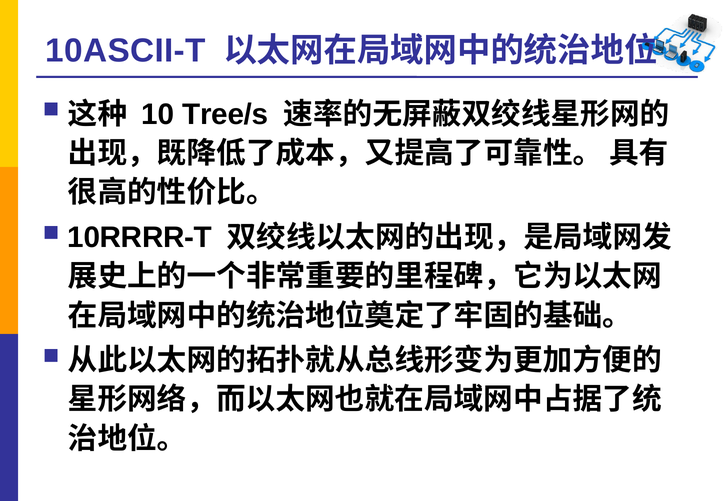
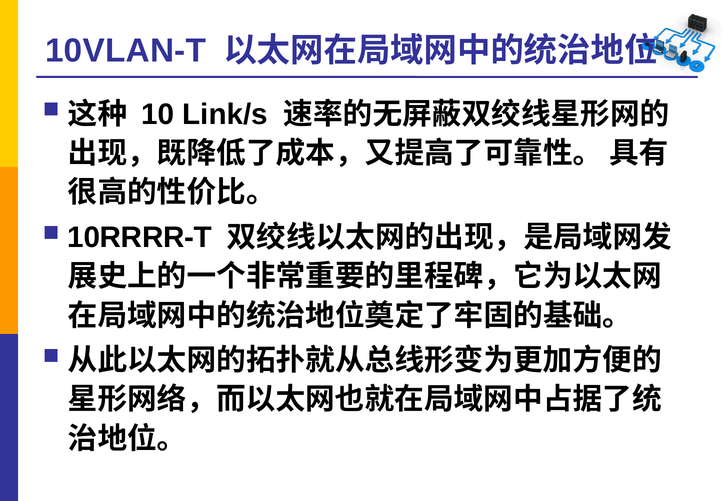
10ASCII-T: 10ASCII-T -> 10VLAN-T
Tree/s: Tree/s -> Link/s
